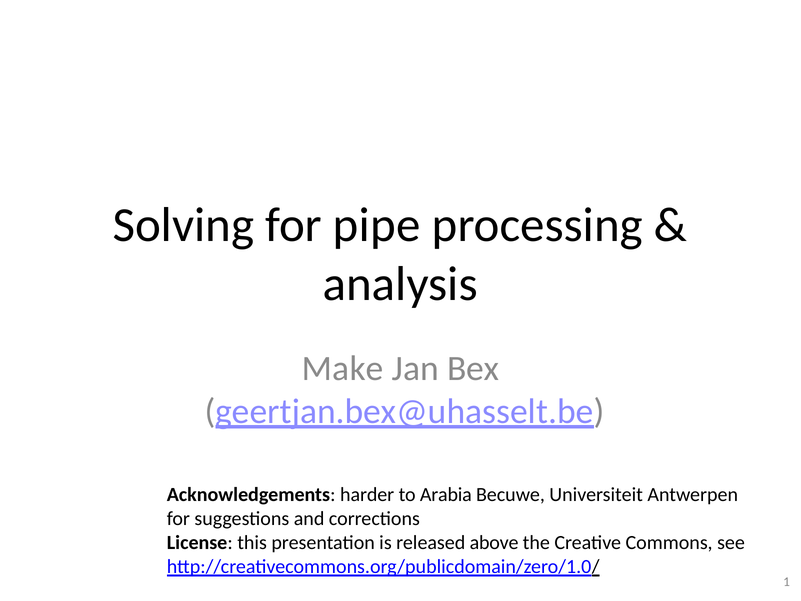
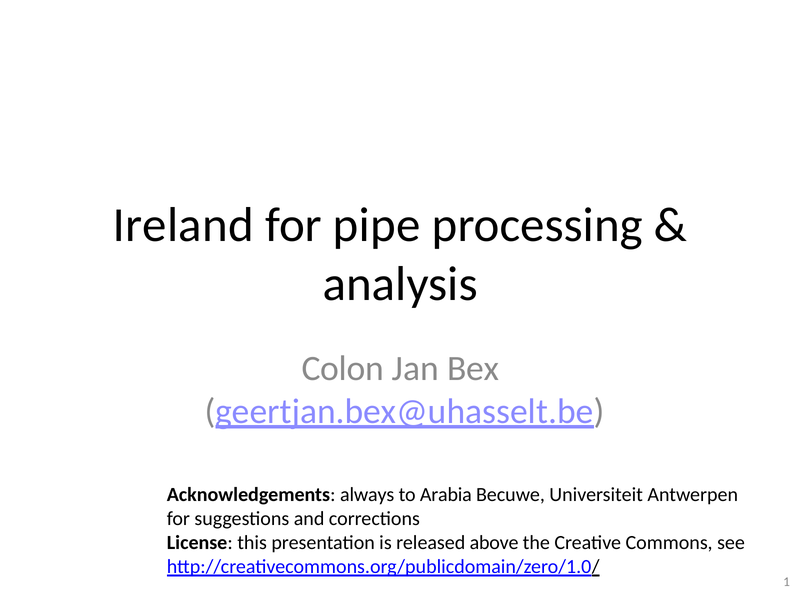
Solving: Solving -> Ireland
Make: Make -> Colon
harder: harder -> always
